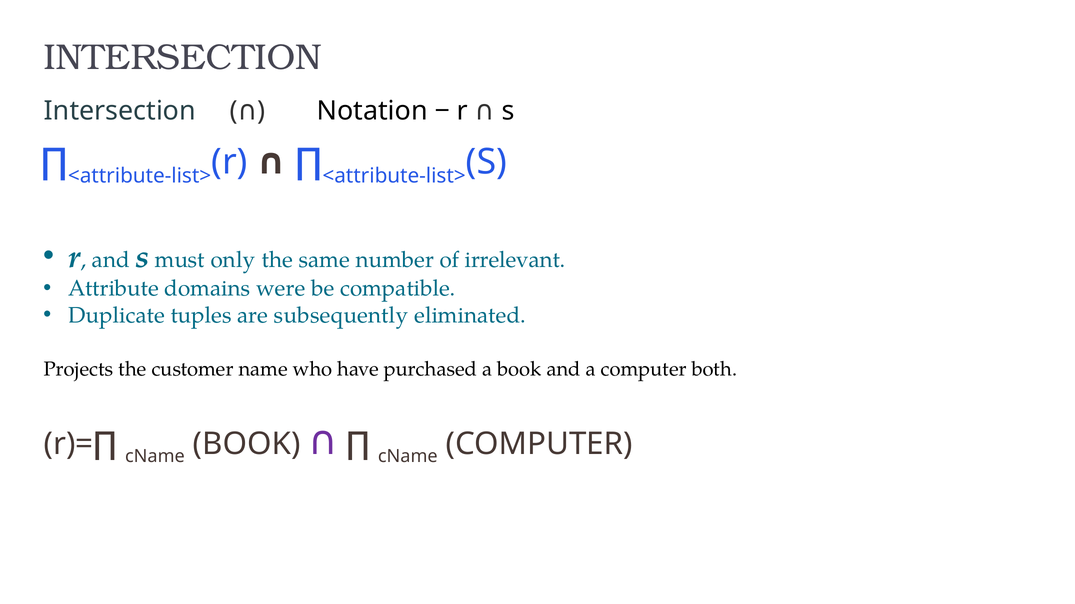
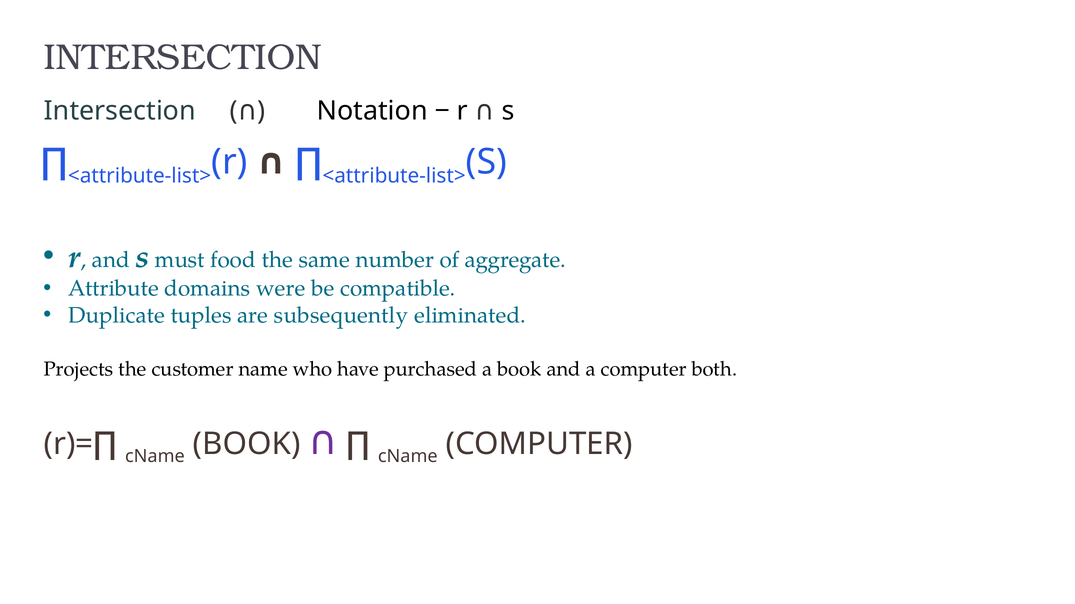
only: only -> food
irrelevant: irrelevant -> aggregate
